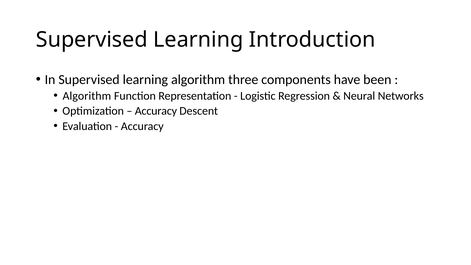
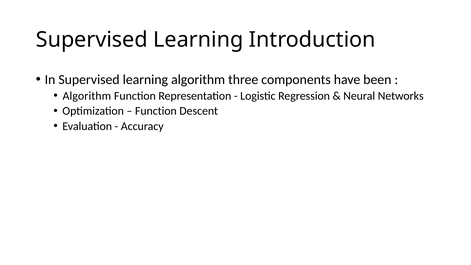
Accuracy at (156, 111): Accuracy -> Function
